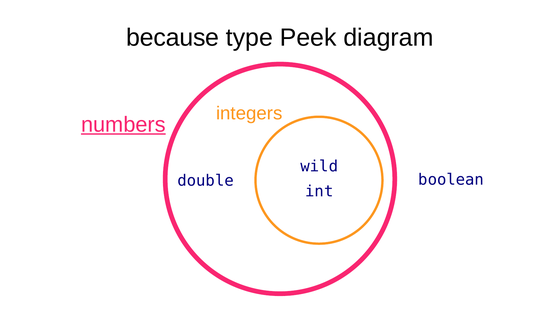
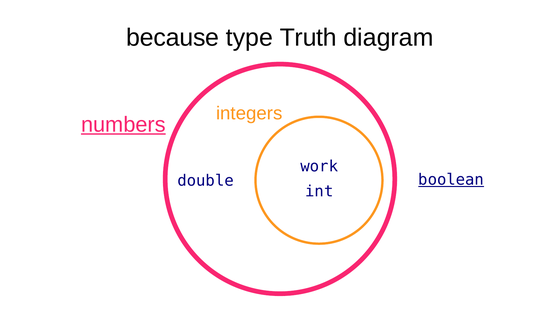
Peek: Peek -> Truth
wild: wild -> work
boolean underline: none -> present
